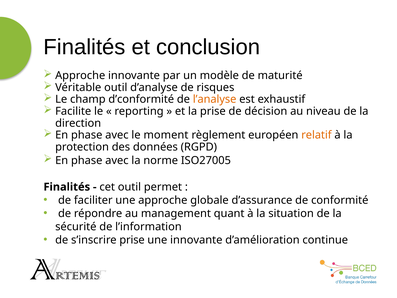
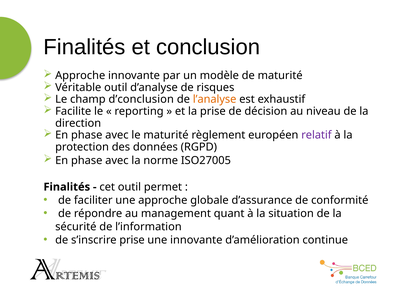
d’conformité: d’conformité -> d’conclusion
le moment: moment -> maturité
relatif colour: orange -> purple
